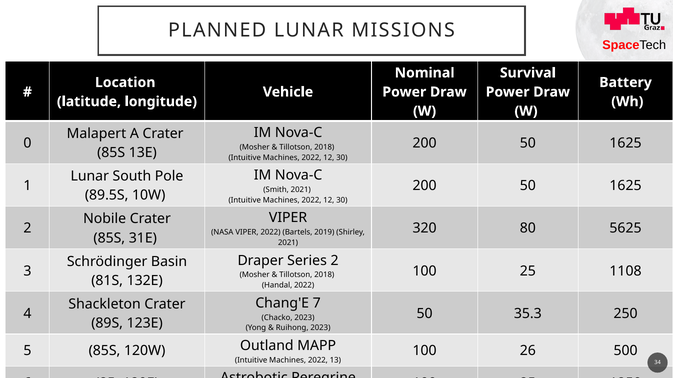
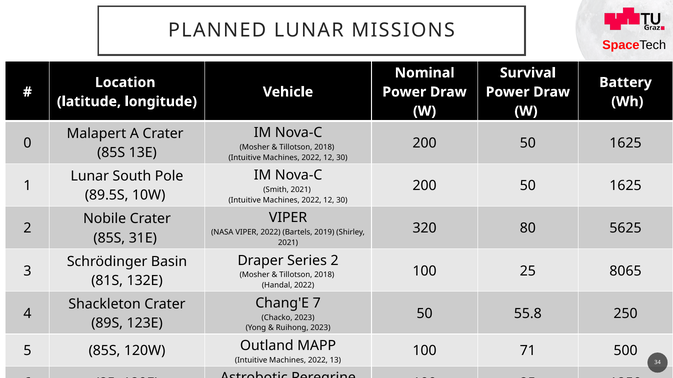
1108: 1108 -> 8065
35.3: 35.3 -> 55.8
26: 26 -> 71
